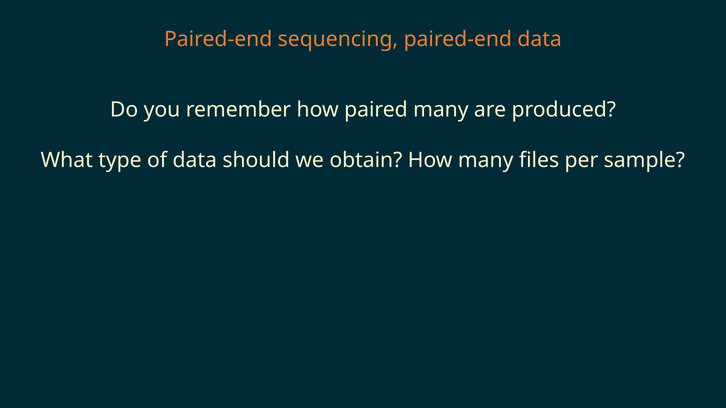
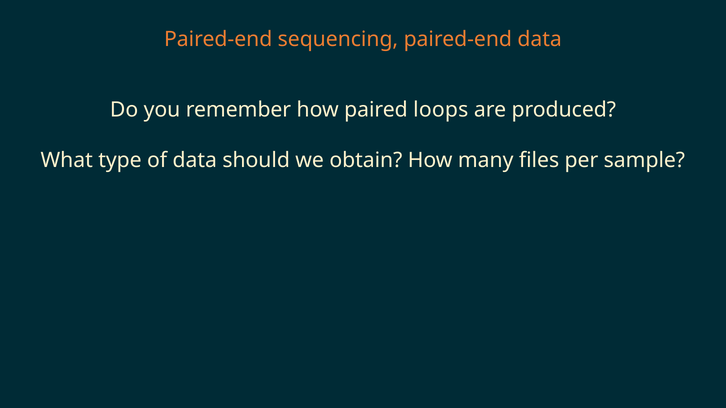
paired many: many -> loops
